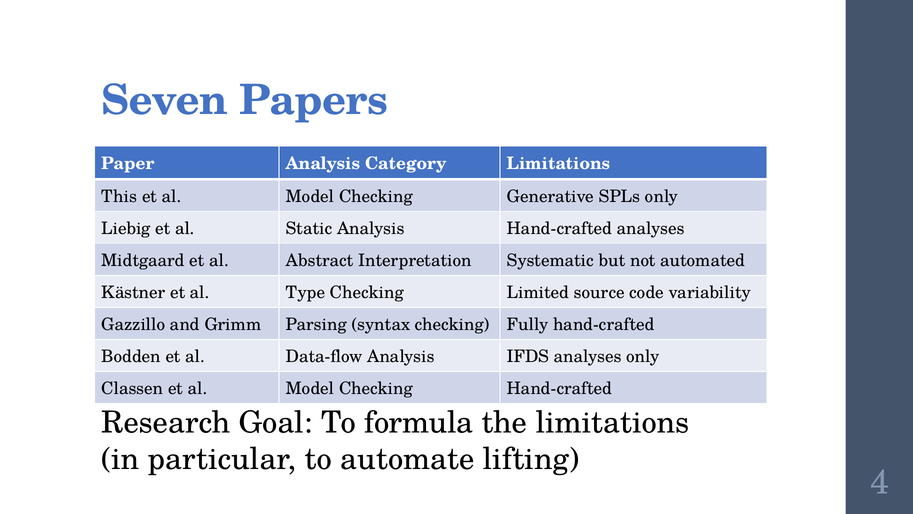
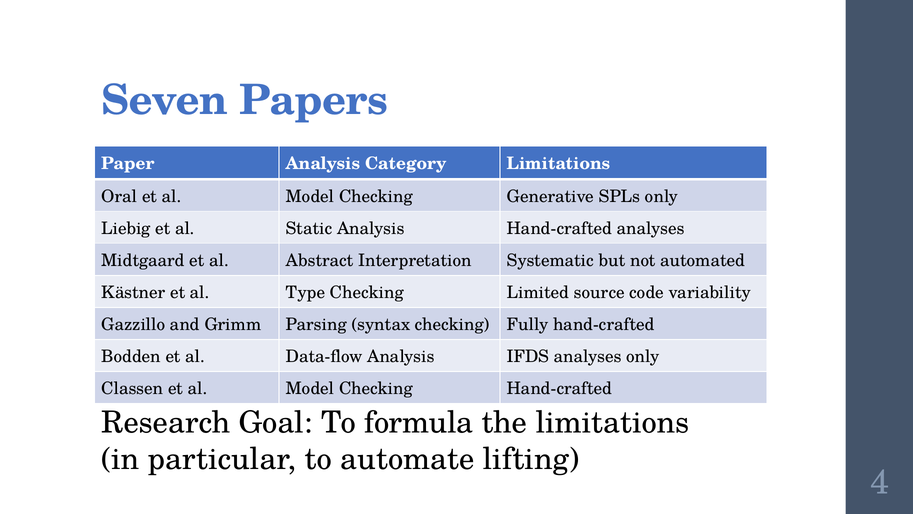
This: This -> Oral
